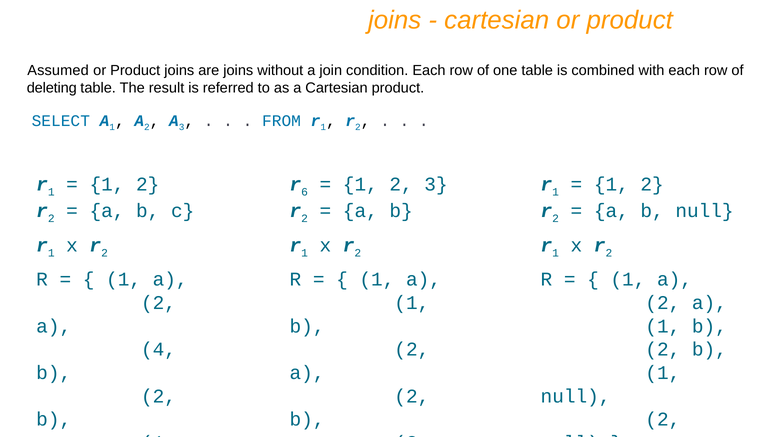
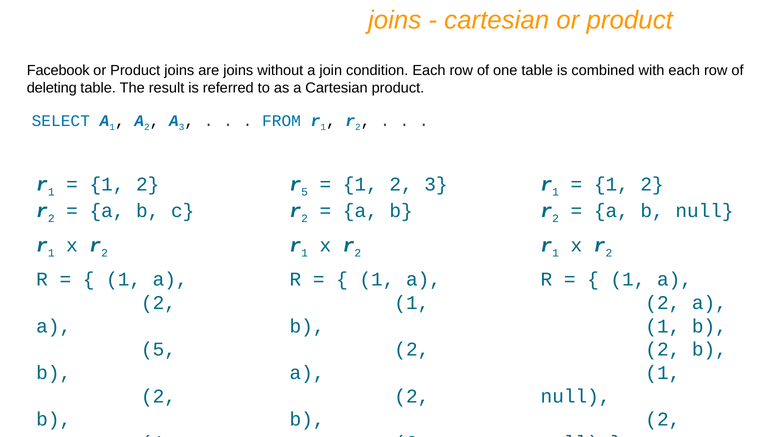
Assumed: Assumed -> Facebook
r 6: 6 -> 5
4 at (158, 349): 4 -> 5
